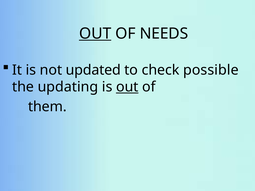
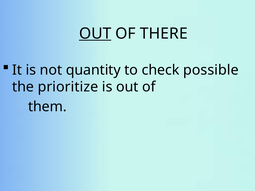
NEEDS: NEEDS -> THERE
updated: updated -> quantity
updating: updating -> prioritize
out at (127, 87) underline: present -> none
